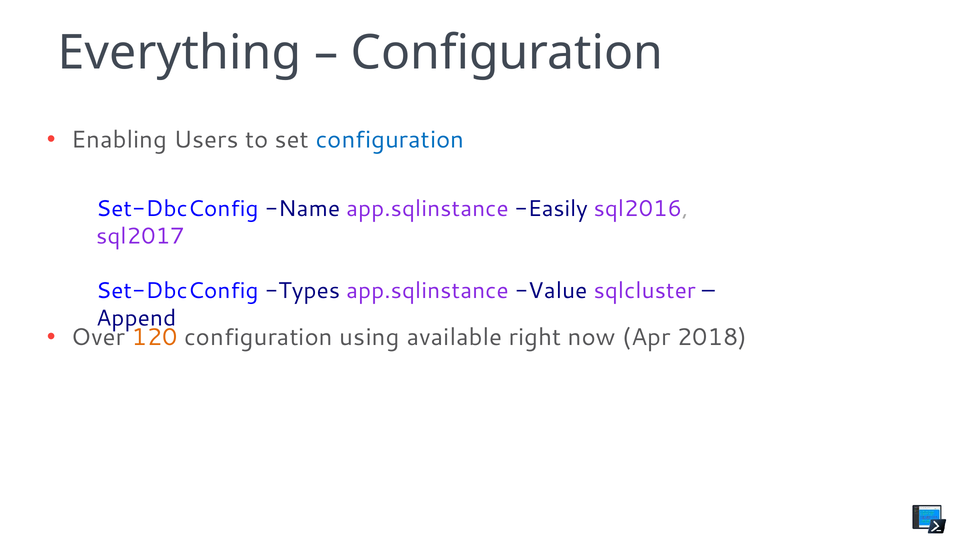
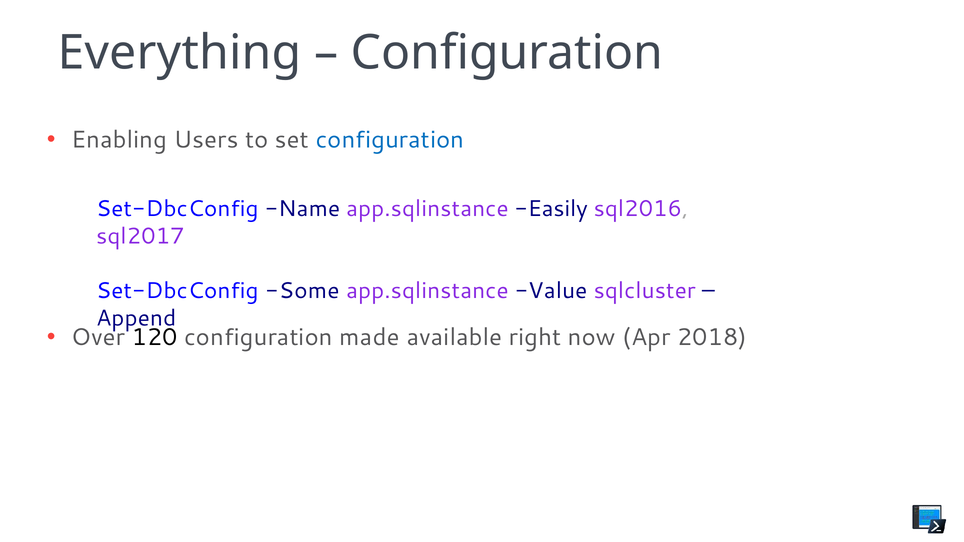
Types: Types -> Some
120 colour: orange -> black
using: using -> made
